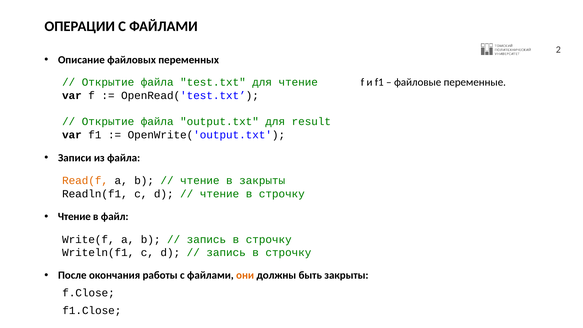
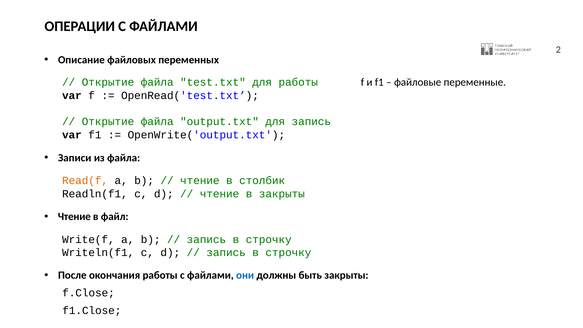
для чтение: чтение -> работы
для result: result -> запись
в закрыты: закрыты -> столбик
чтение в строчку: строчку -> закрыты
они colour: orange -> blue
